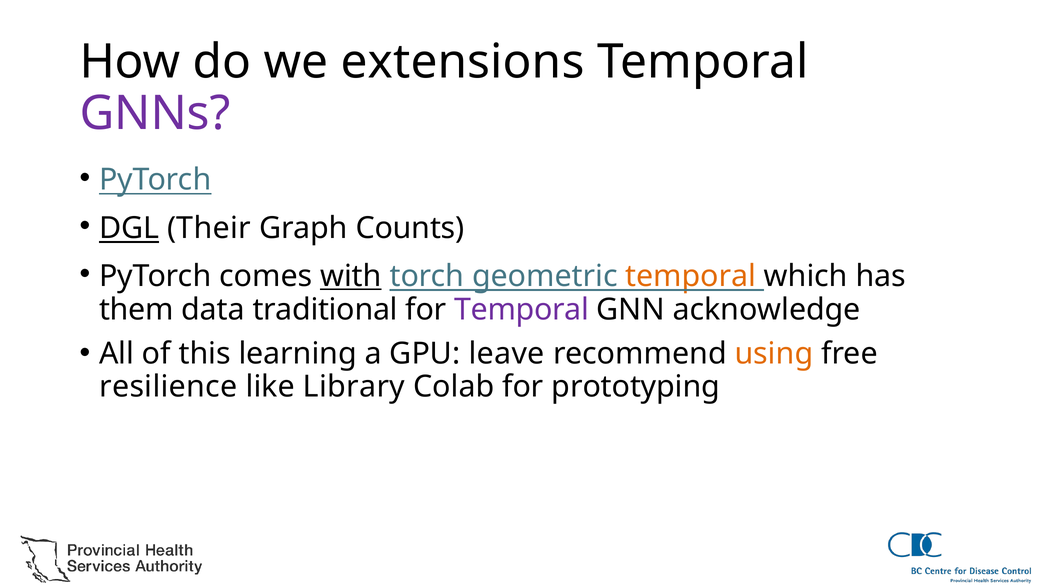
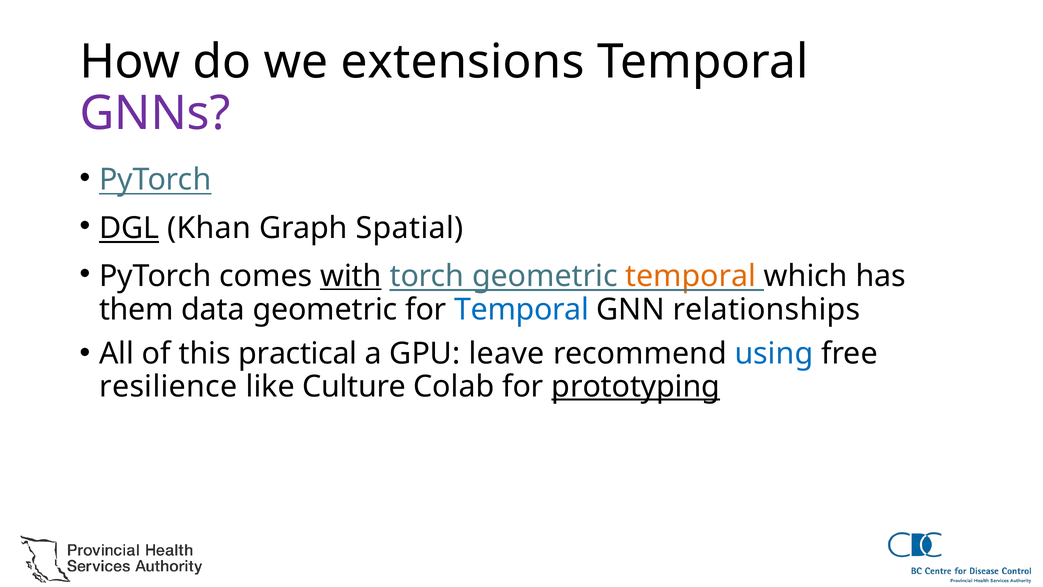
Their: Their -> Khan
Counts: Counts -> Spatial
data traditional: traditional -> geometric
Temporal at (522, 310) colour: purple -> blue
acknowledge: acknowledge -> relationships
learning: learning -> practical
using colour: orange -> blue
Library: Library -> Culture
prototyping underline: none -> present
